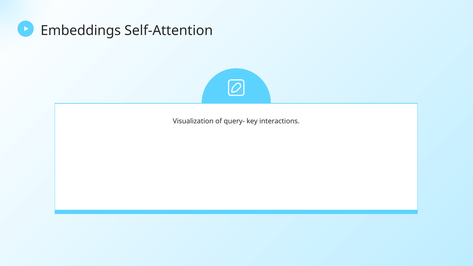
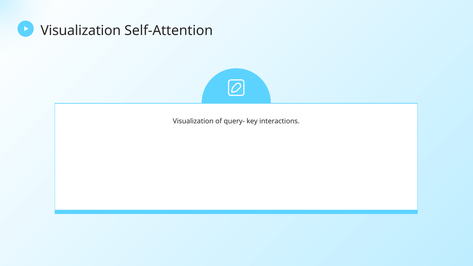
Embeddings at (81, 30): Embeddings -> Visualization
